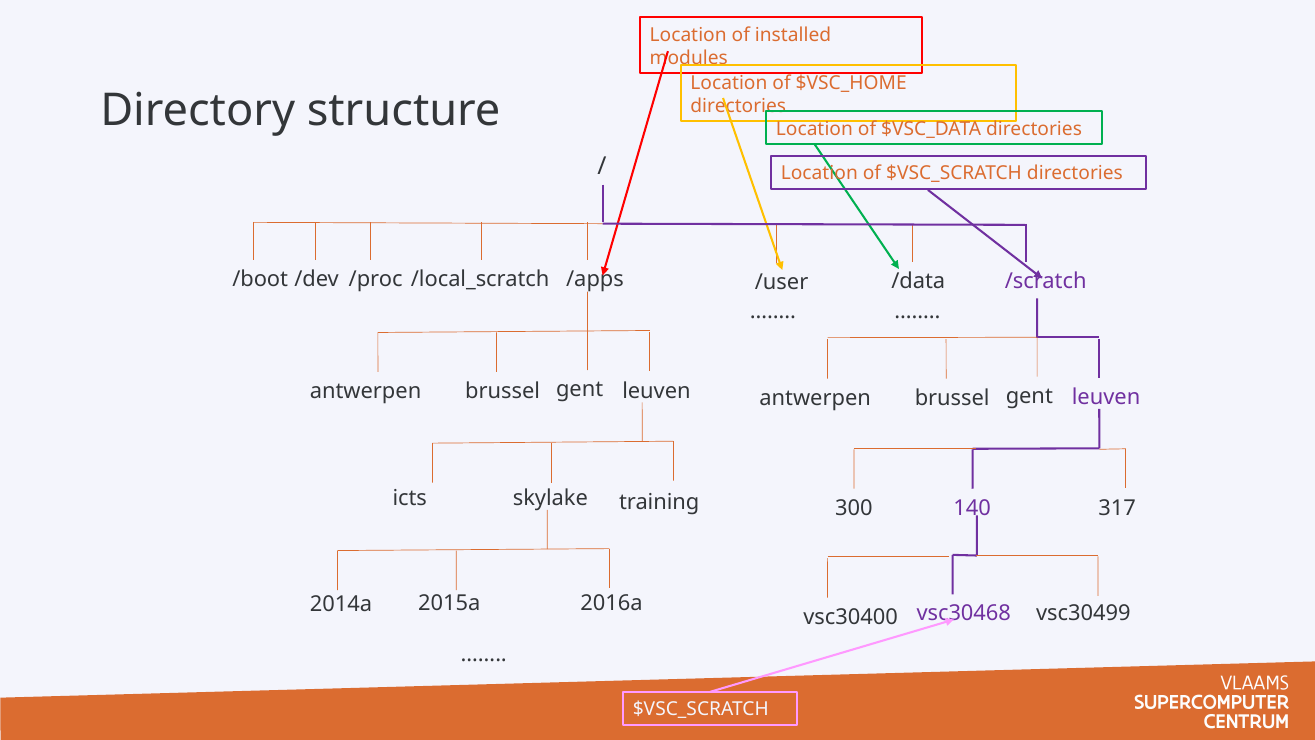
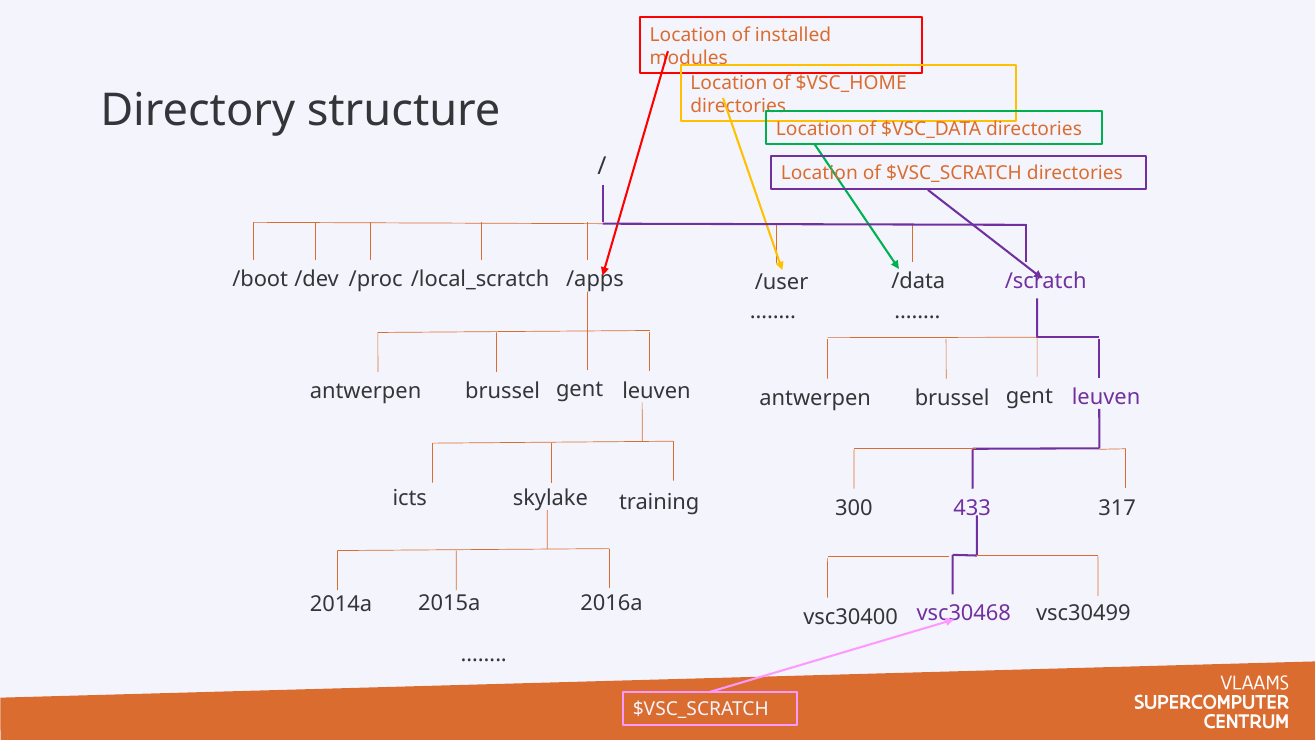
140: 140 -> 433
